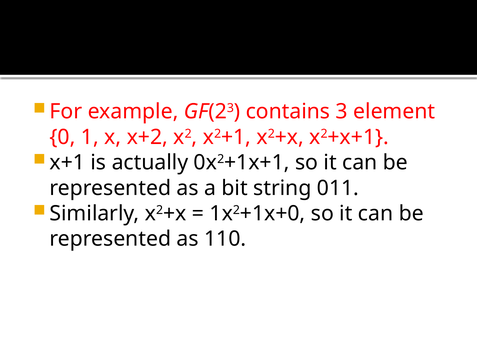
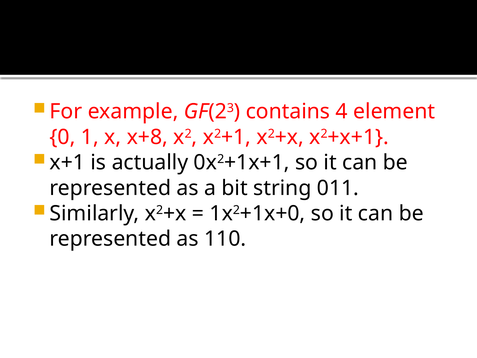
3: 3 -> 4
x+2: x+2 -> x+8
